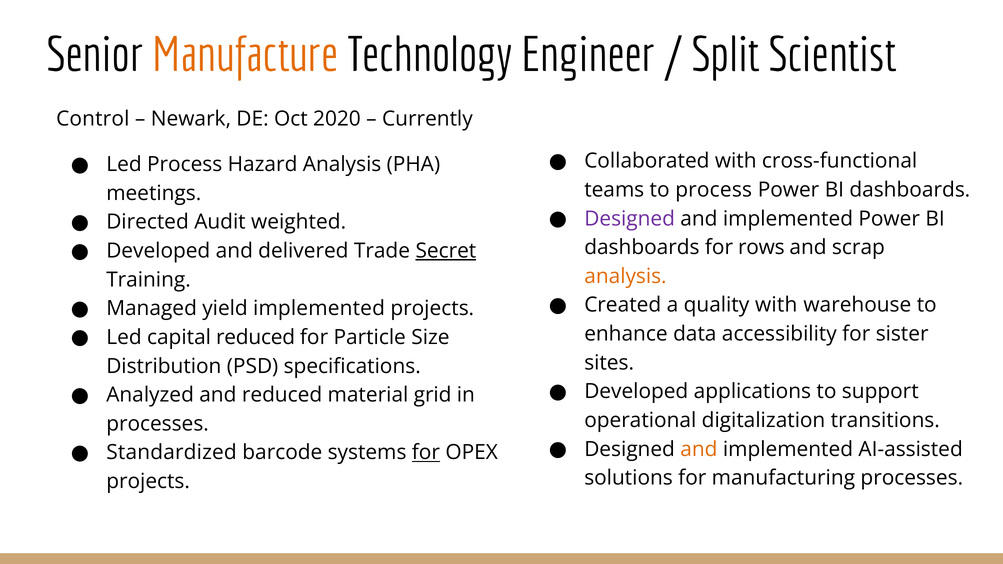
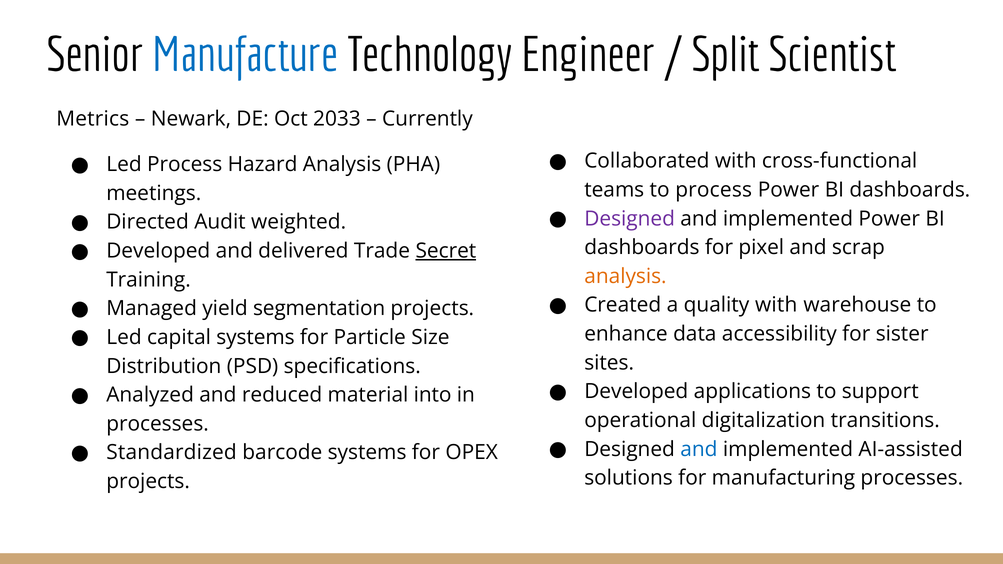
Manufacture colour: orange -> blue
Control: Control -> Metrics
2020: 2020 -> 2033
rows: rows -> pixel
yield implemented: implemented -> segmentation
capital reduced: reduced -> systems
grid: grid -> into
and at (699, 449) colour: orange -> blue
for at (426, 453) underline: present -> none
